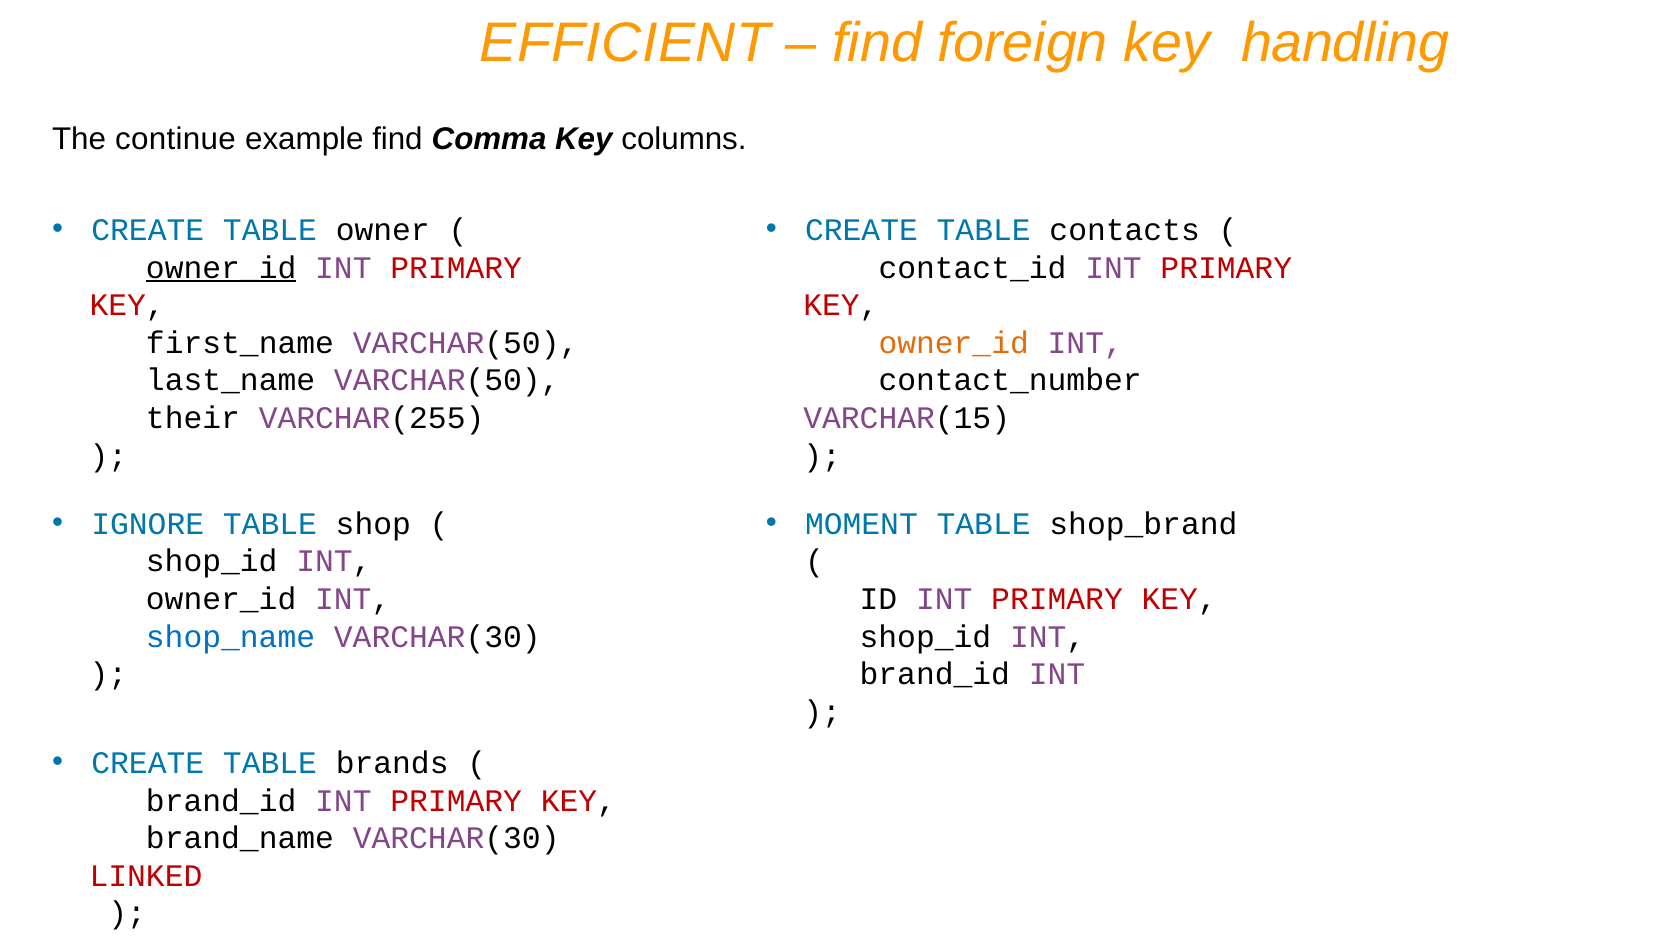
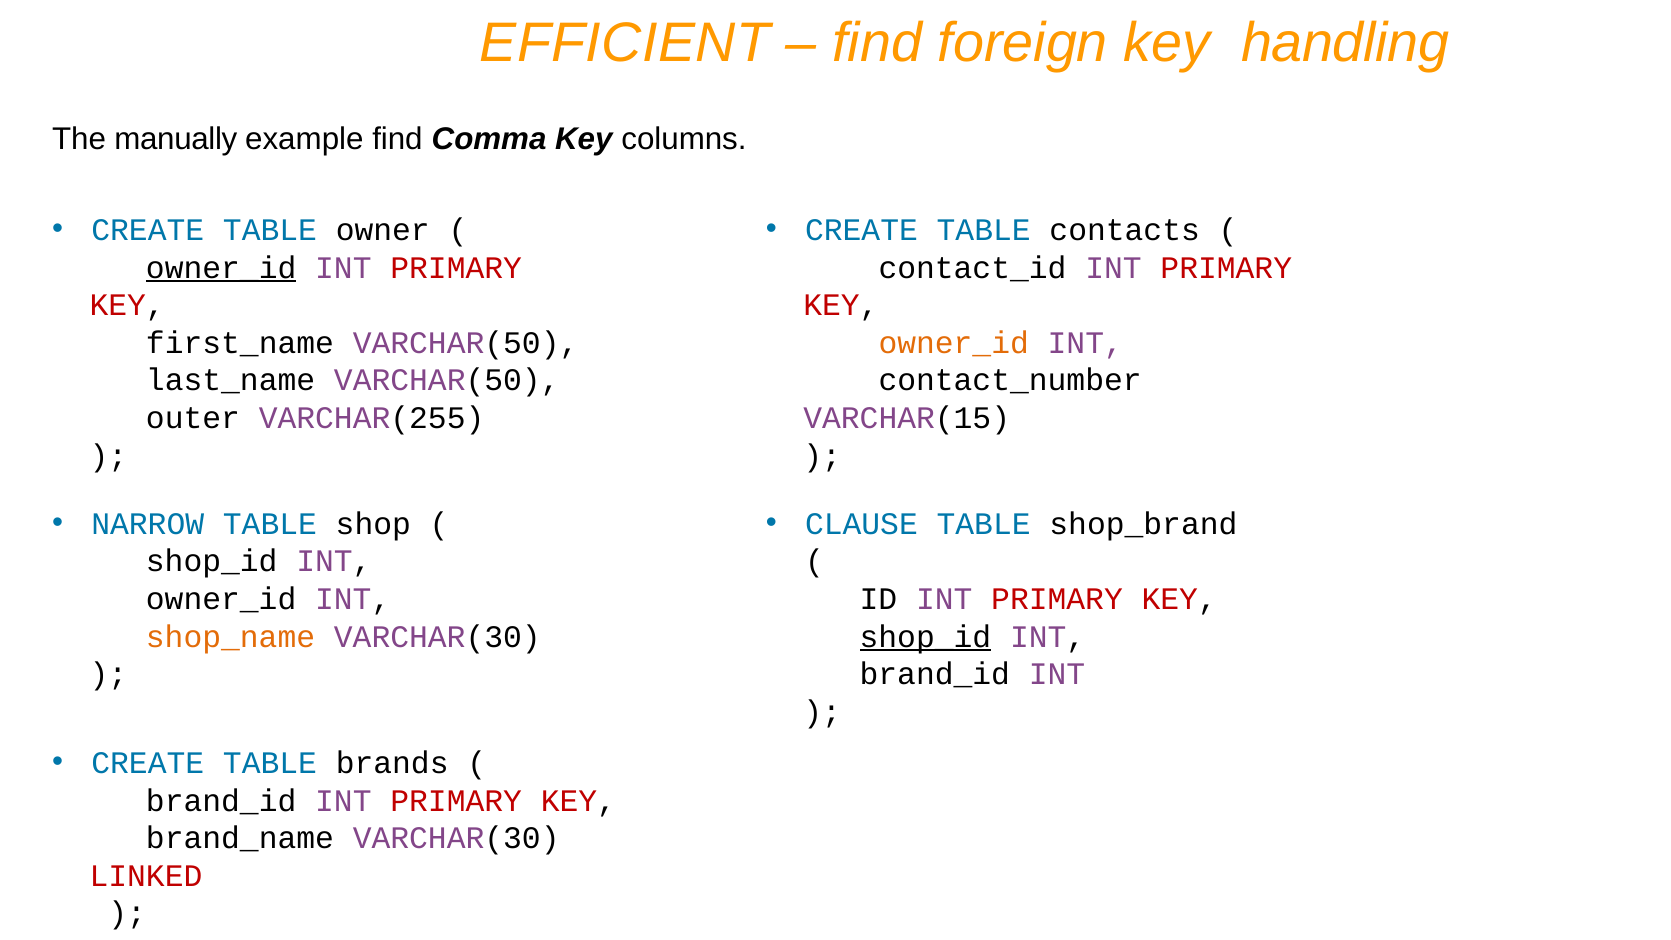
continue: continue -> manually
their: their -> outer
IGNORE: IGNORE -> NARROW
MOMENT: MOMENT -> CLAUSE
shop_name colour: blue -> orange
shop_id at (925, 637) underline: none -> present
